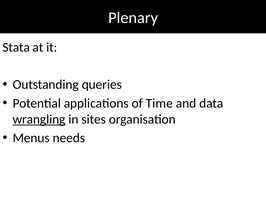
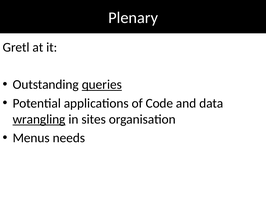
Stata: Stata -> Gretl
queries underline: none -> present
Time: Time -> Code
